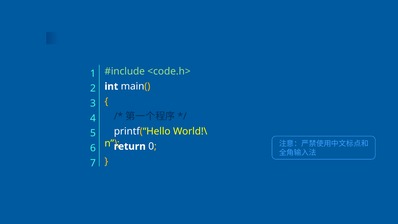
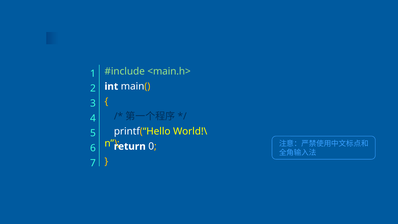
<code.h>: <code.h> -> <main.h>
